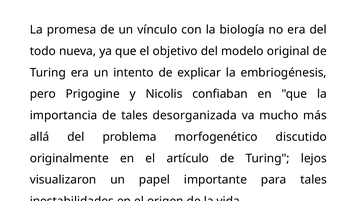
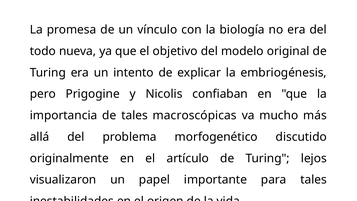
desorganizada: desorganizada -> macroscópicas
